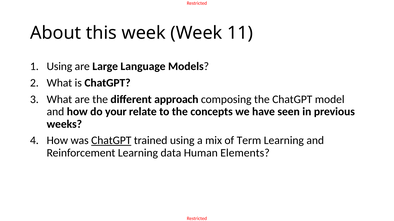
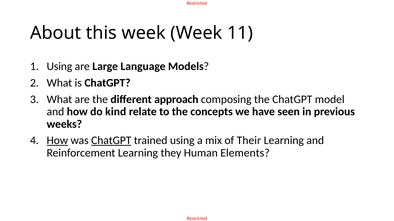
your: your -> kind
How at (57, 141) underline: none -> present
Term: Term -> Their
data: data -> they
